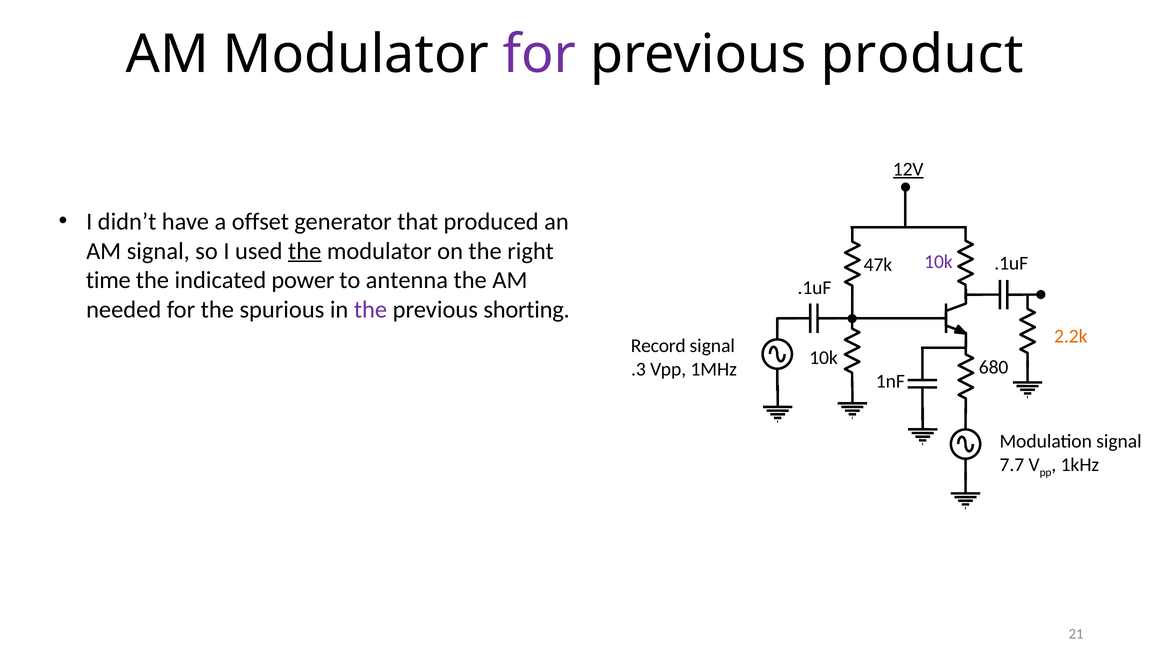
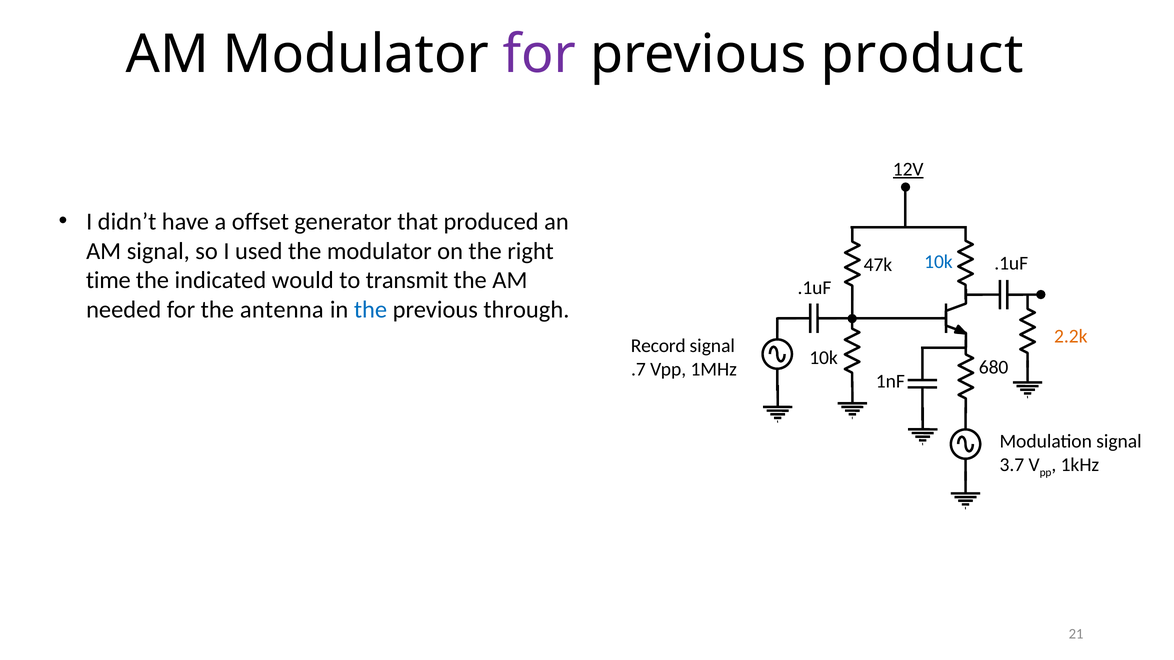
the at (305, 251) underline: present -> none
10k at (938, 262) colour: purple -> blue
power: power -> would
antenna: antenna -> transmit
spurious: spurious -> antenna
the at (370, 310) colour: purple -> blue
shorting: shorting -> through
.3: .3 -> .7
7.7: 7.7 -> 3.7
